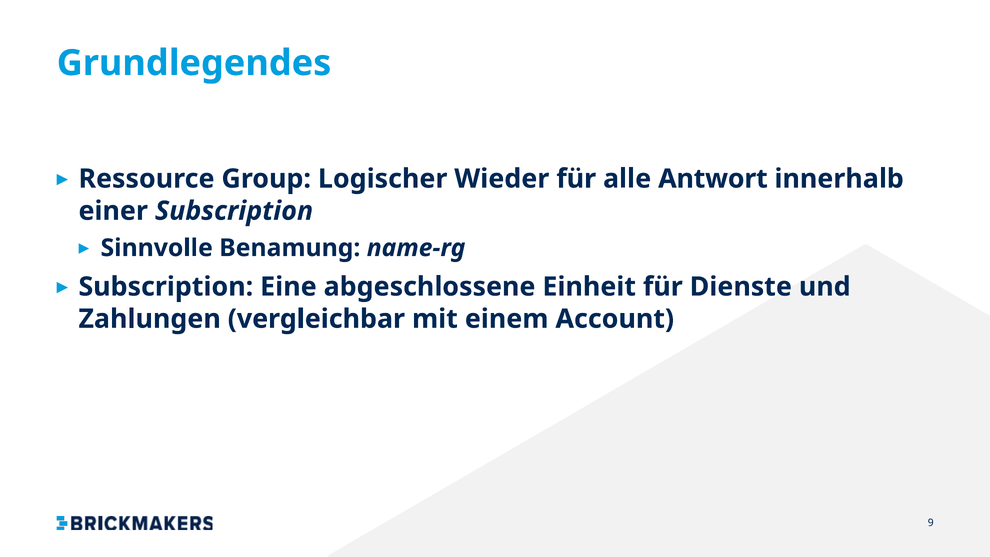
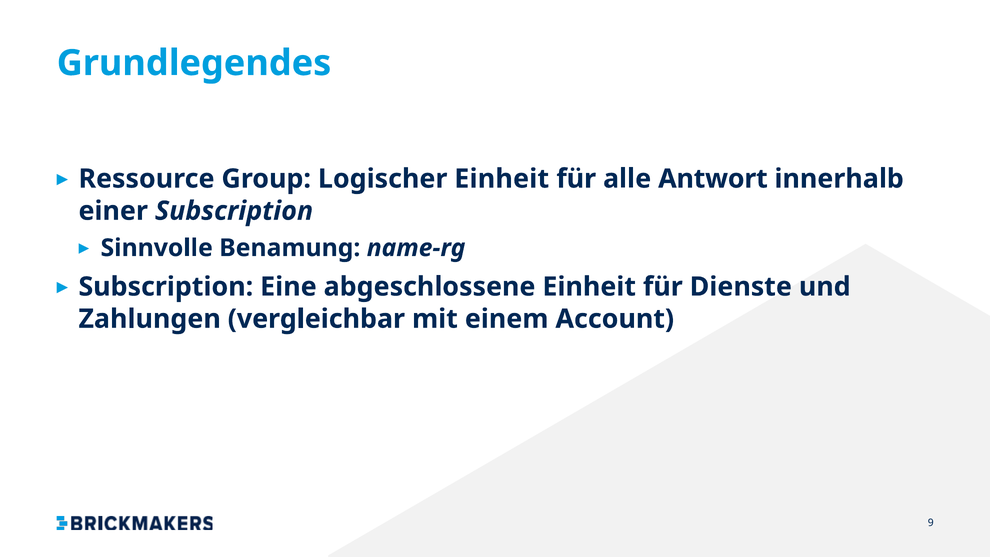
Logischer Wieder: Wieder -> Einheit
